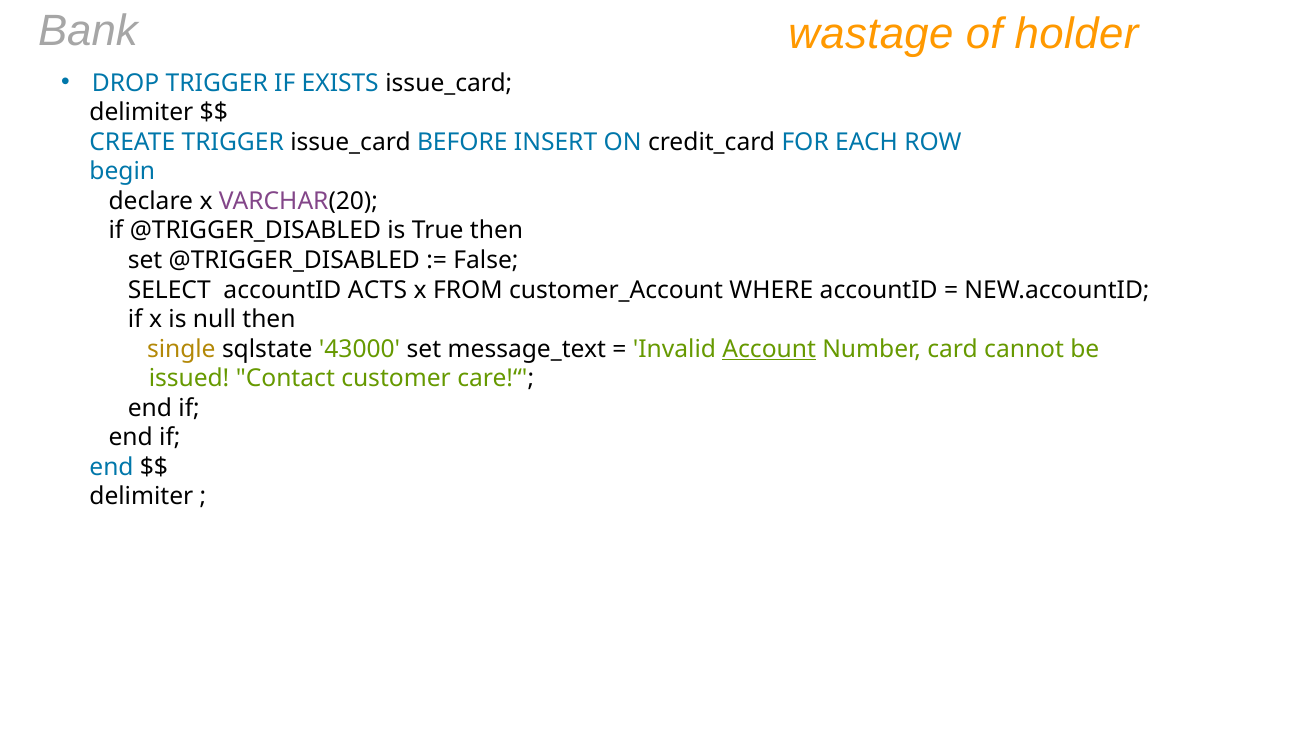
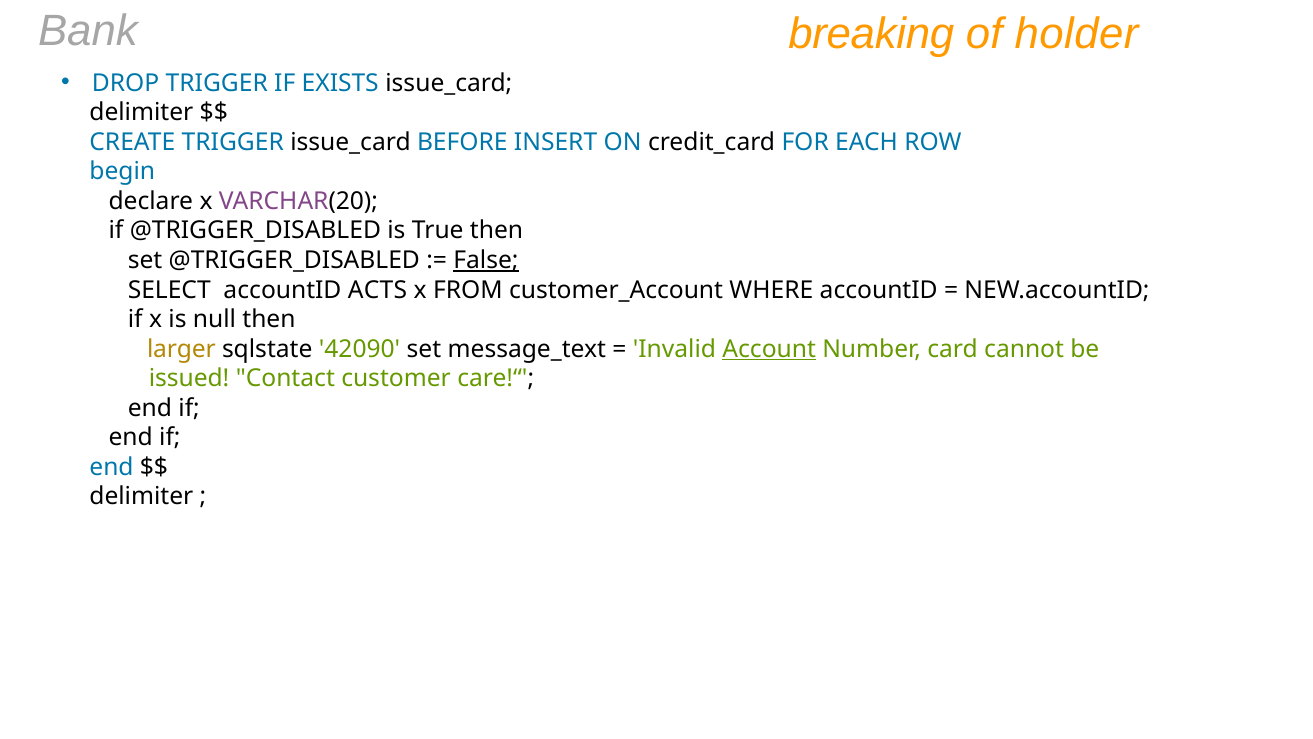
wastage: wastage -> breaking
False underline: none -> present
single: single -> larger
43000: 43000 -> 42090
